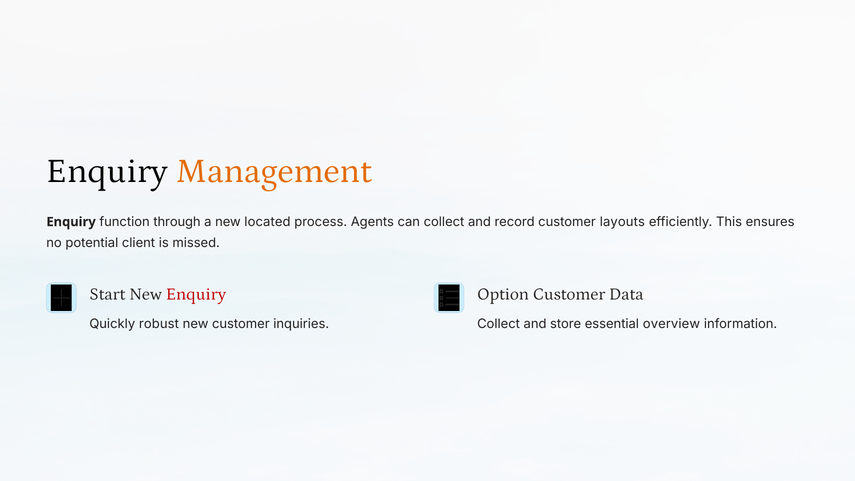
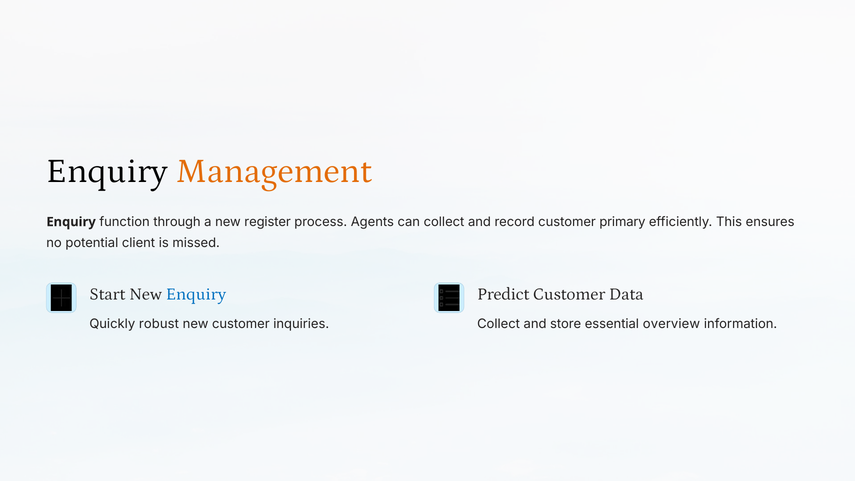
located: located -> register
layouts: layouts -> primary
Enquiry at (196, 294) colour: red -> blue
Option: Option -> Predict
